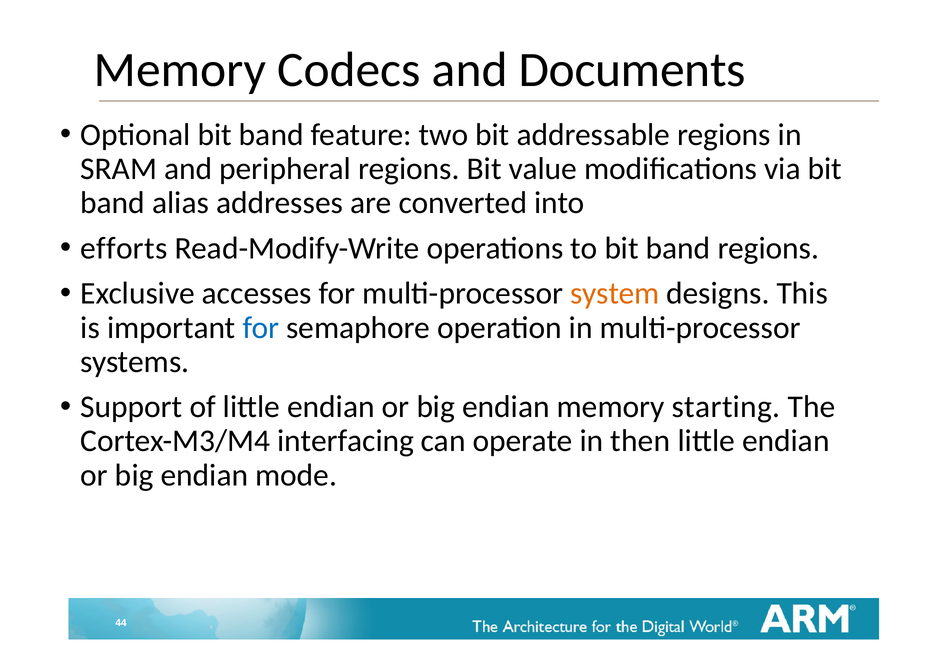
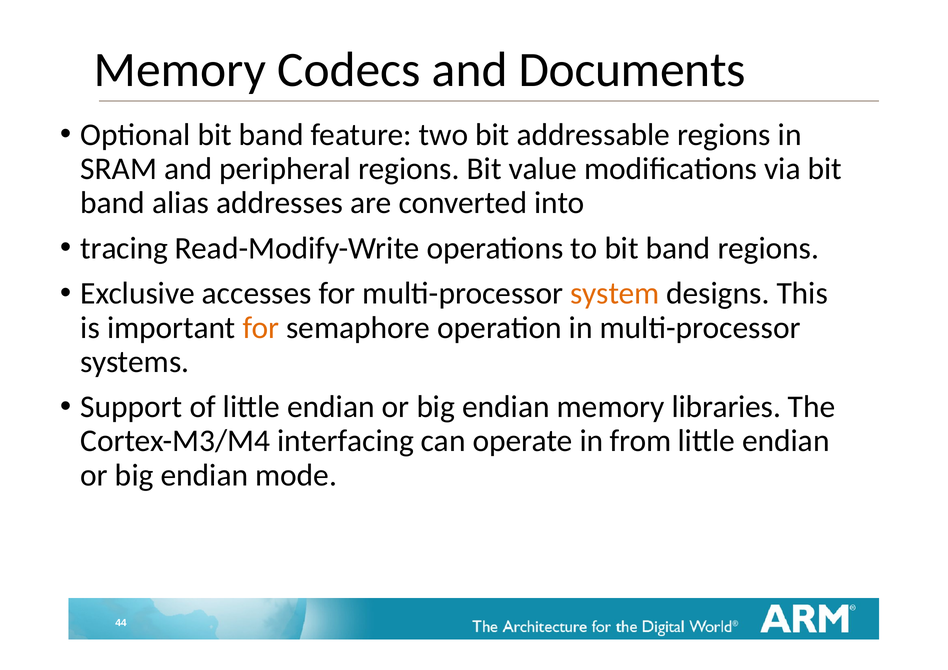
efforts: efforts -> tracing
for at (261, 328) colour: blue -> orange
starting: starting -> libraries
then: then -> from
